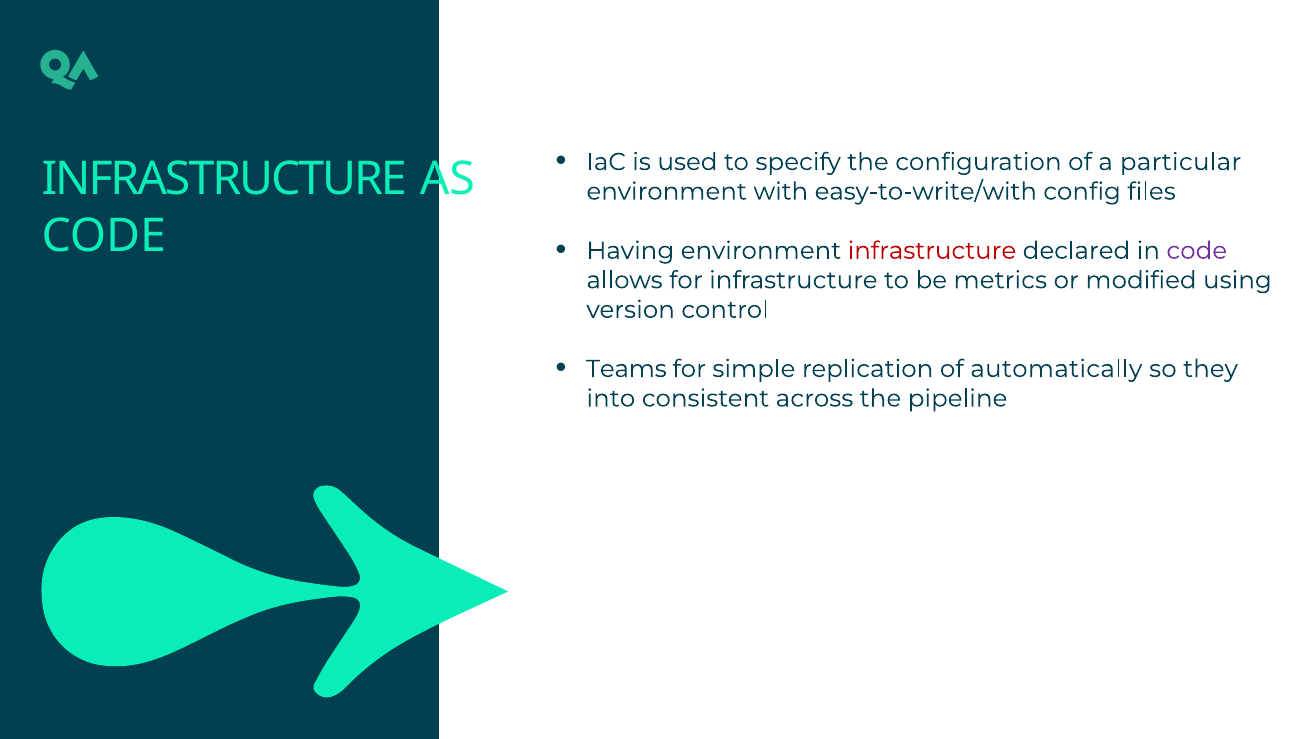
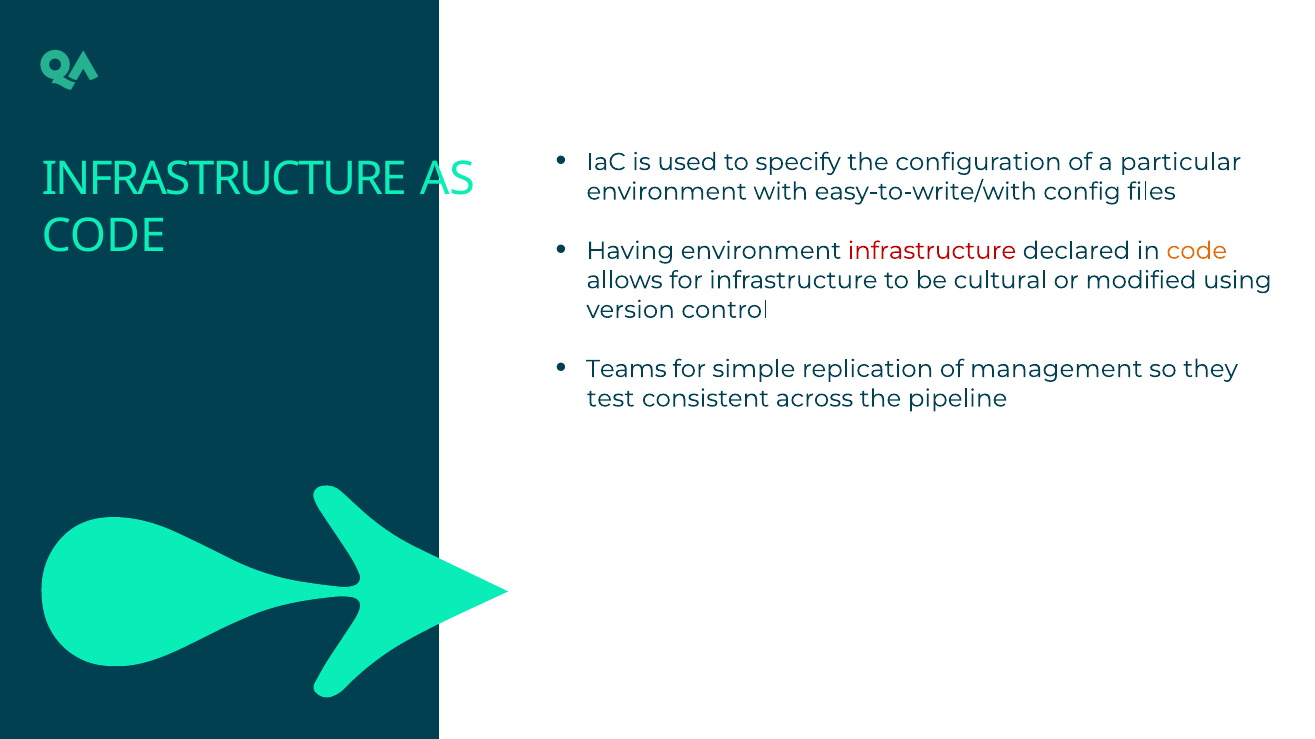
code at (1197, 251) colour: purple -> orange
metrics: metrics -> cultural
automatically: automatically -> management
into: into -> test
